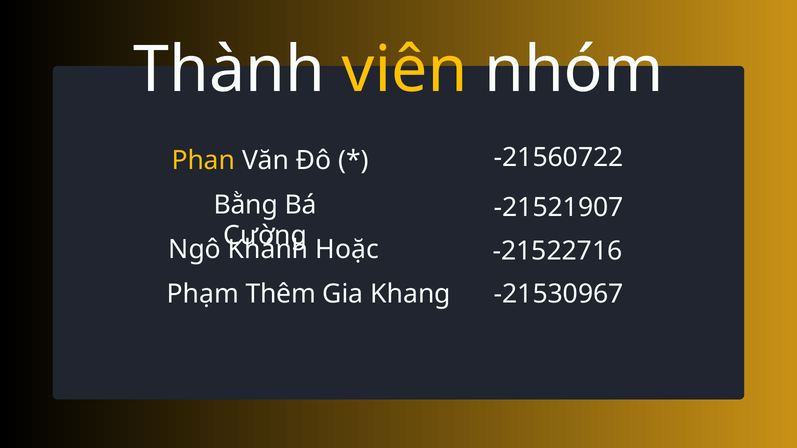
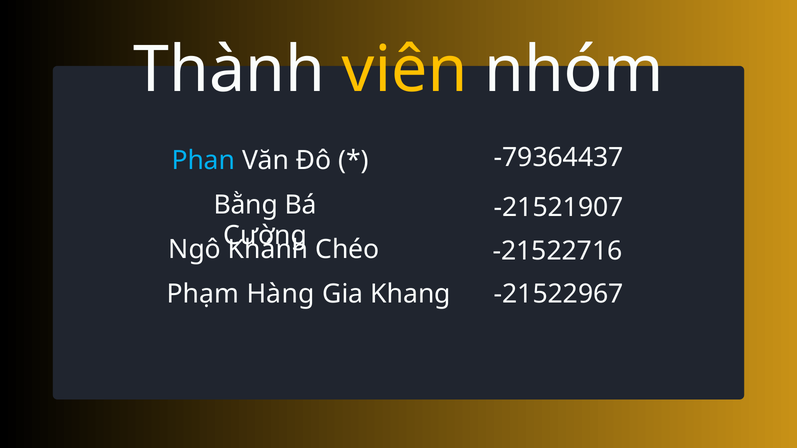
-21560722: -21560722 -> -79364437
Phan colour: yellow -> light blue
Hoặc: Hoặc -> Chéo
Thêm: Thêm -> Hàng
-21530967: -21530967 -> -21522967
